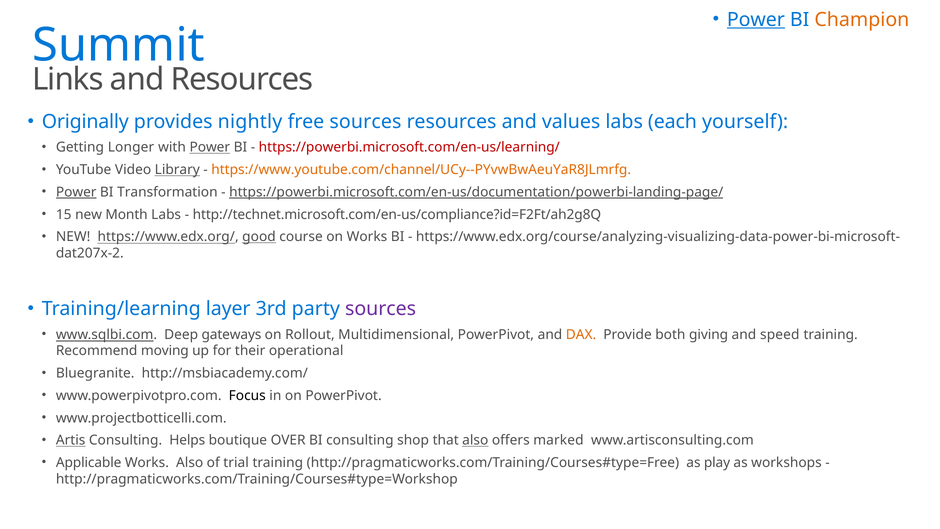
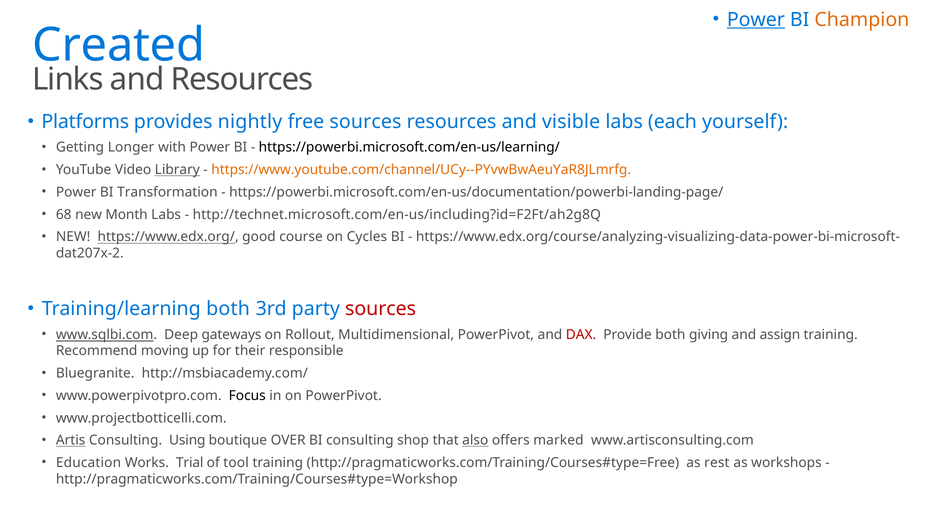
Summit: Summit -> Created
Originally: Originally -> Platforms
values: values -> visible
Power at (210, 147) underline: present -> none
https://powerbi.microsoft.com/en-us/learning/ colour: red -> black
Power at (76, 192) underline: present -> none
https://powerbi.microsoft.com/en-us/documentation/powerbi-landing-page/ underline: present -> none
15: 15 -> 68
http://technet.microsoft.com/en-us/compliance?id=F2Ft/ah2g8Q: http://technet.microsoft.com/en-us/compliance?id=F2Ft/ah2g8Q -> http://technet.microsoft.com/en-us/including?id=F2Ft/ah2g8Q
good underline: present -> none
on Works: Works -> Cycles
Training/learning layer: layer -> both
sources at (381, 309) colour: purple -> red
DAX colour: orange -> red
speed: speed -> assign
operational: operational -> responsible
Helps: Helps -> Using
Applicable: Applicable -> Education
Works Also: Also -> Trial
trial: trial -> tool
play: play -> rest
